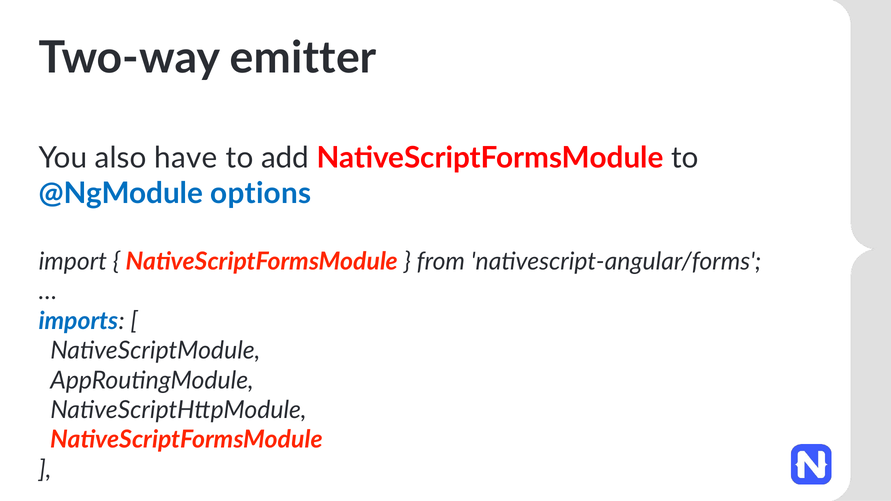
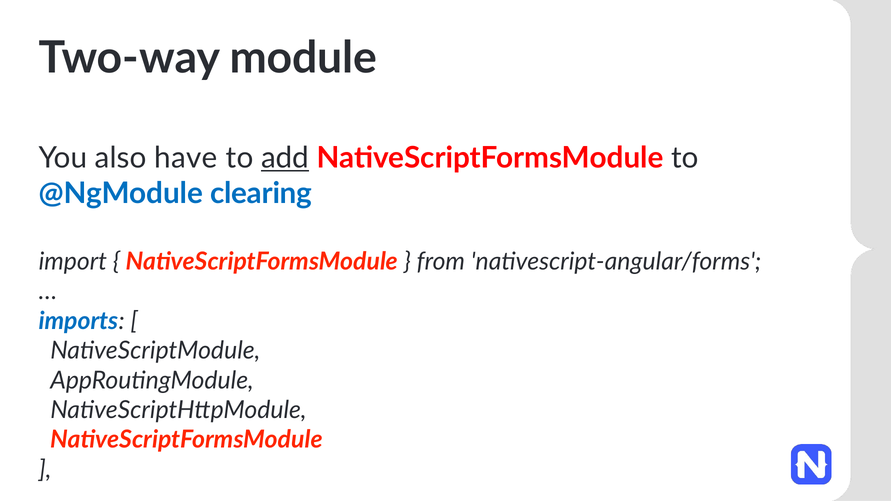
emitter: emitter -> module
add underline: none -> present
options: options -> clearing
